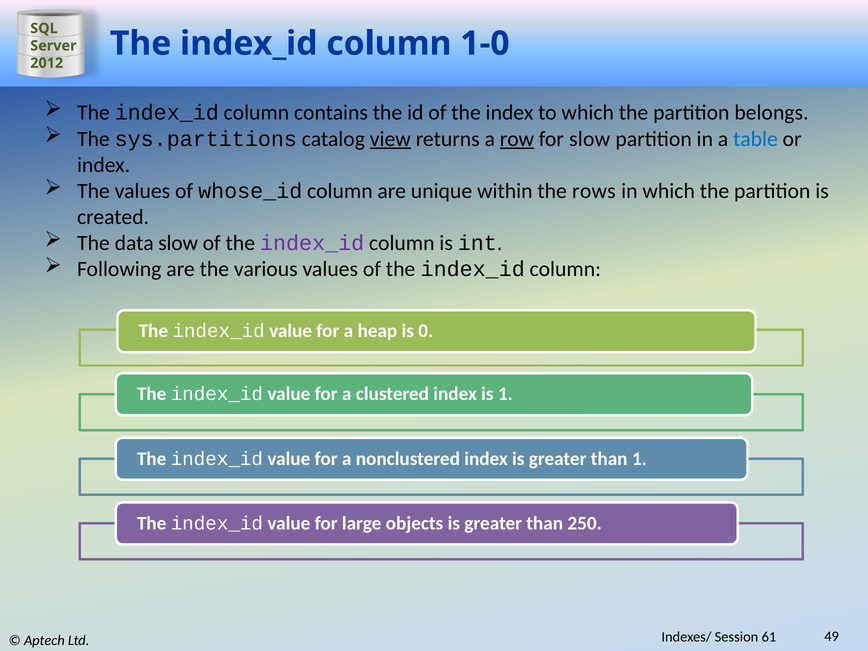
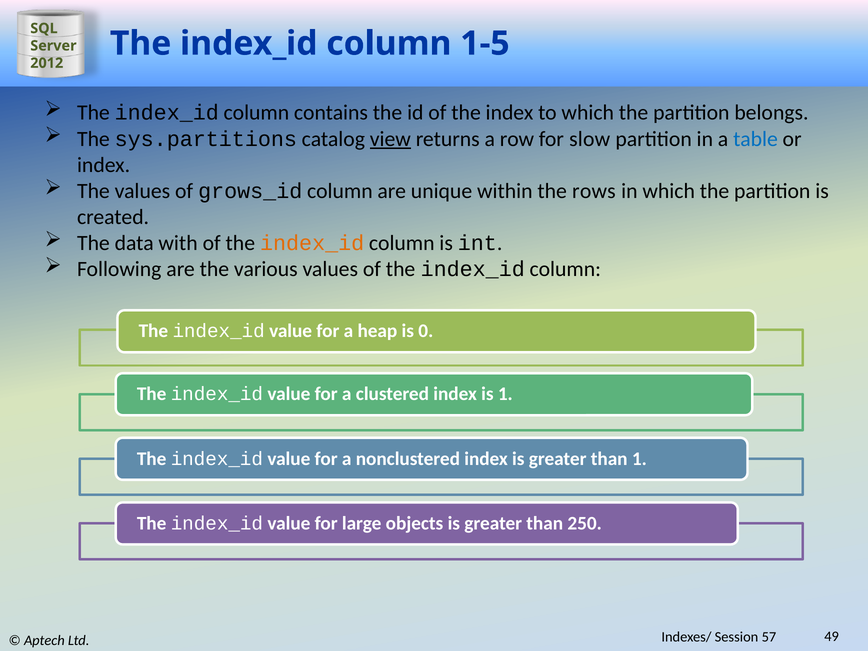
1-0: 1-0 -> 1-5
row underline: present -> none
whose_id: whose_id -> grows_id
data slow: slow -> with
index_id at (312, 243) colour: purple -> orange
61: 61 -> 57
